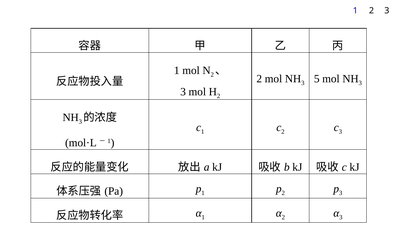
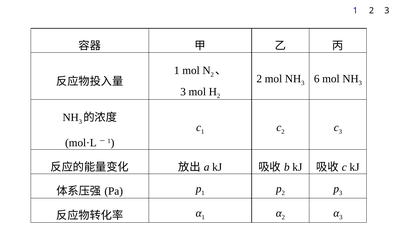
5: 5 -> 6
